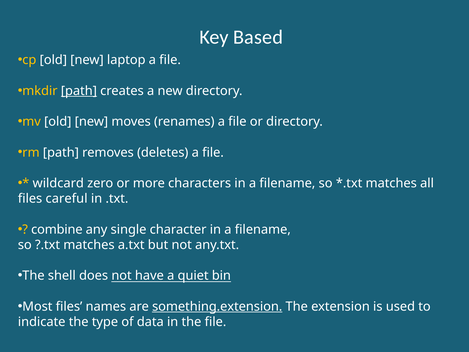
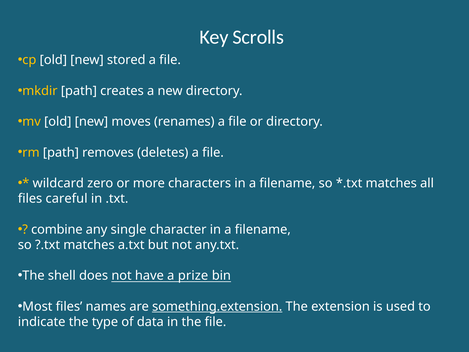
Based: Based -> Scrolls
laptop: laptop -> stored
path at (79, 91) underline: present -> none
quiet: quiet -> prize
